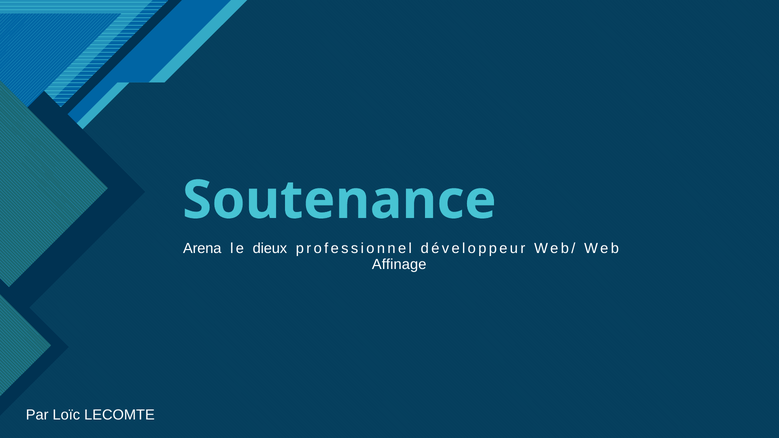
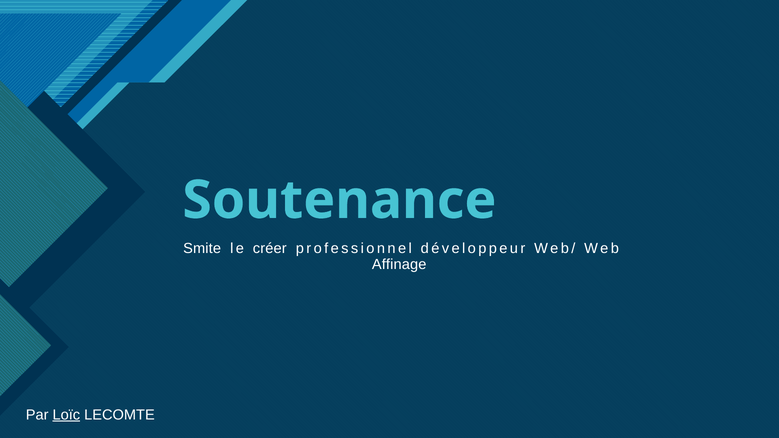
Arena: Arena -> Smite
dieux: dieux -> créer
Loïc underline: none -> present
